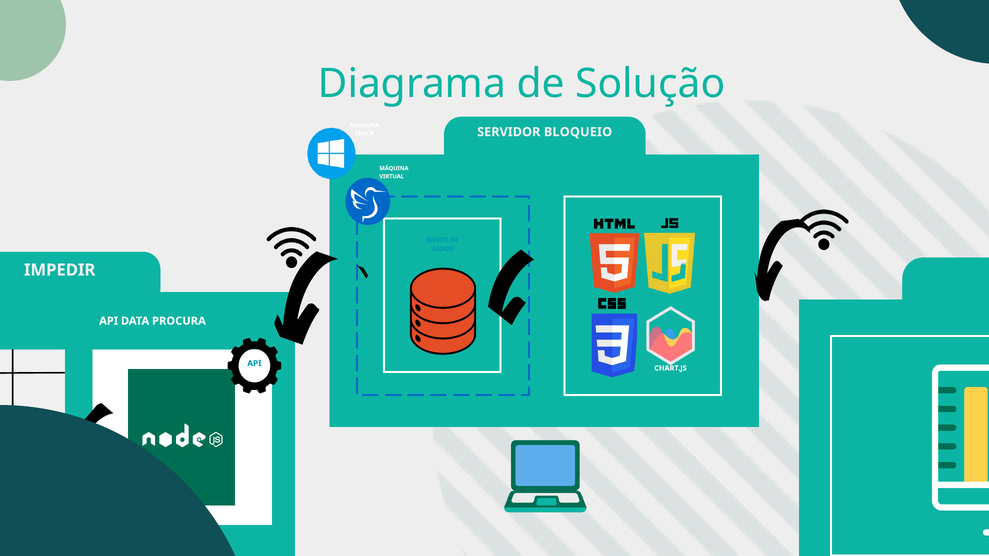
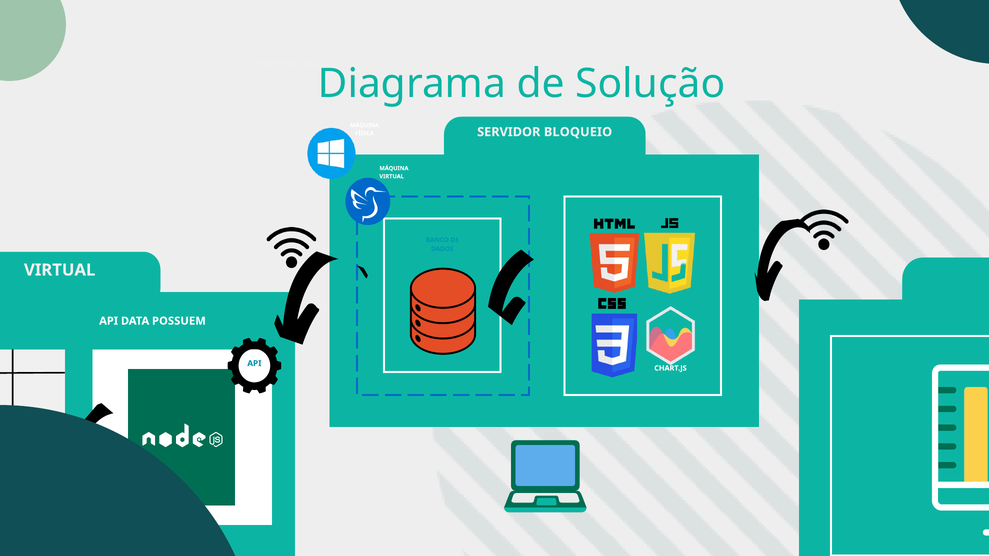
IMPEDIR at (60, 270): IMPEDIR -> VIRTUAL
PROCURA: PROCURA -> POSSUEM
